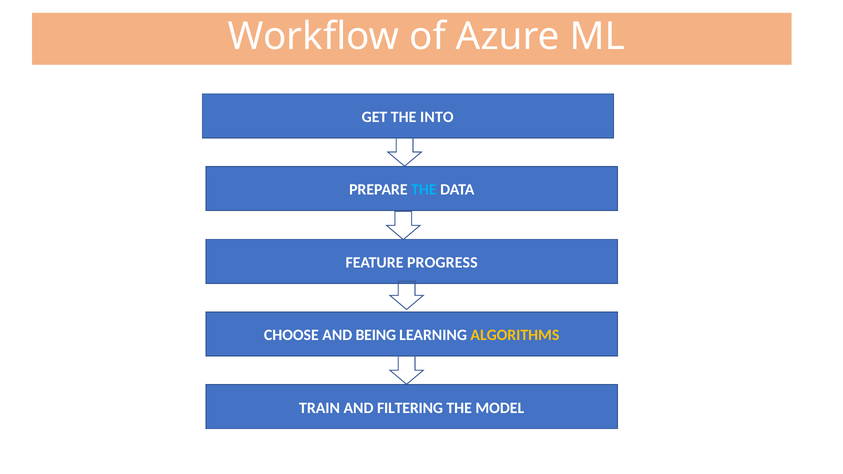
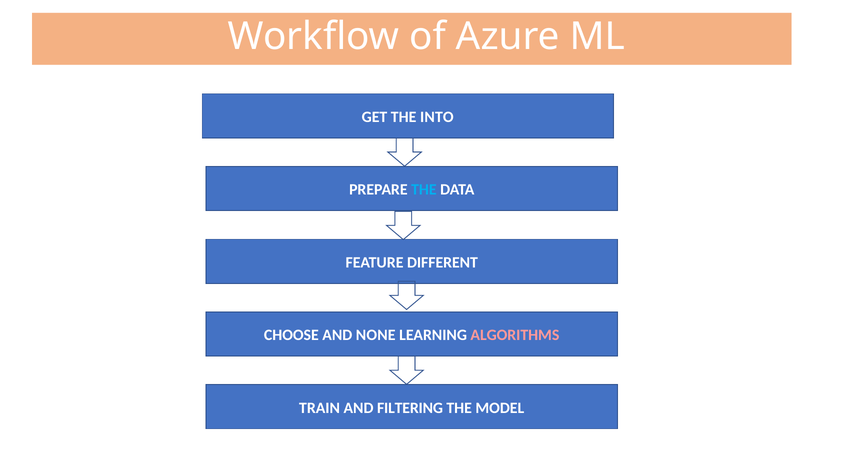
PROGRESS: PROGRESS -> DIFFERENT
BEING: BEING -> NONE
ALGORITHMS colour: yellow -> pink
